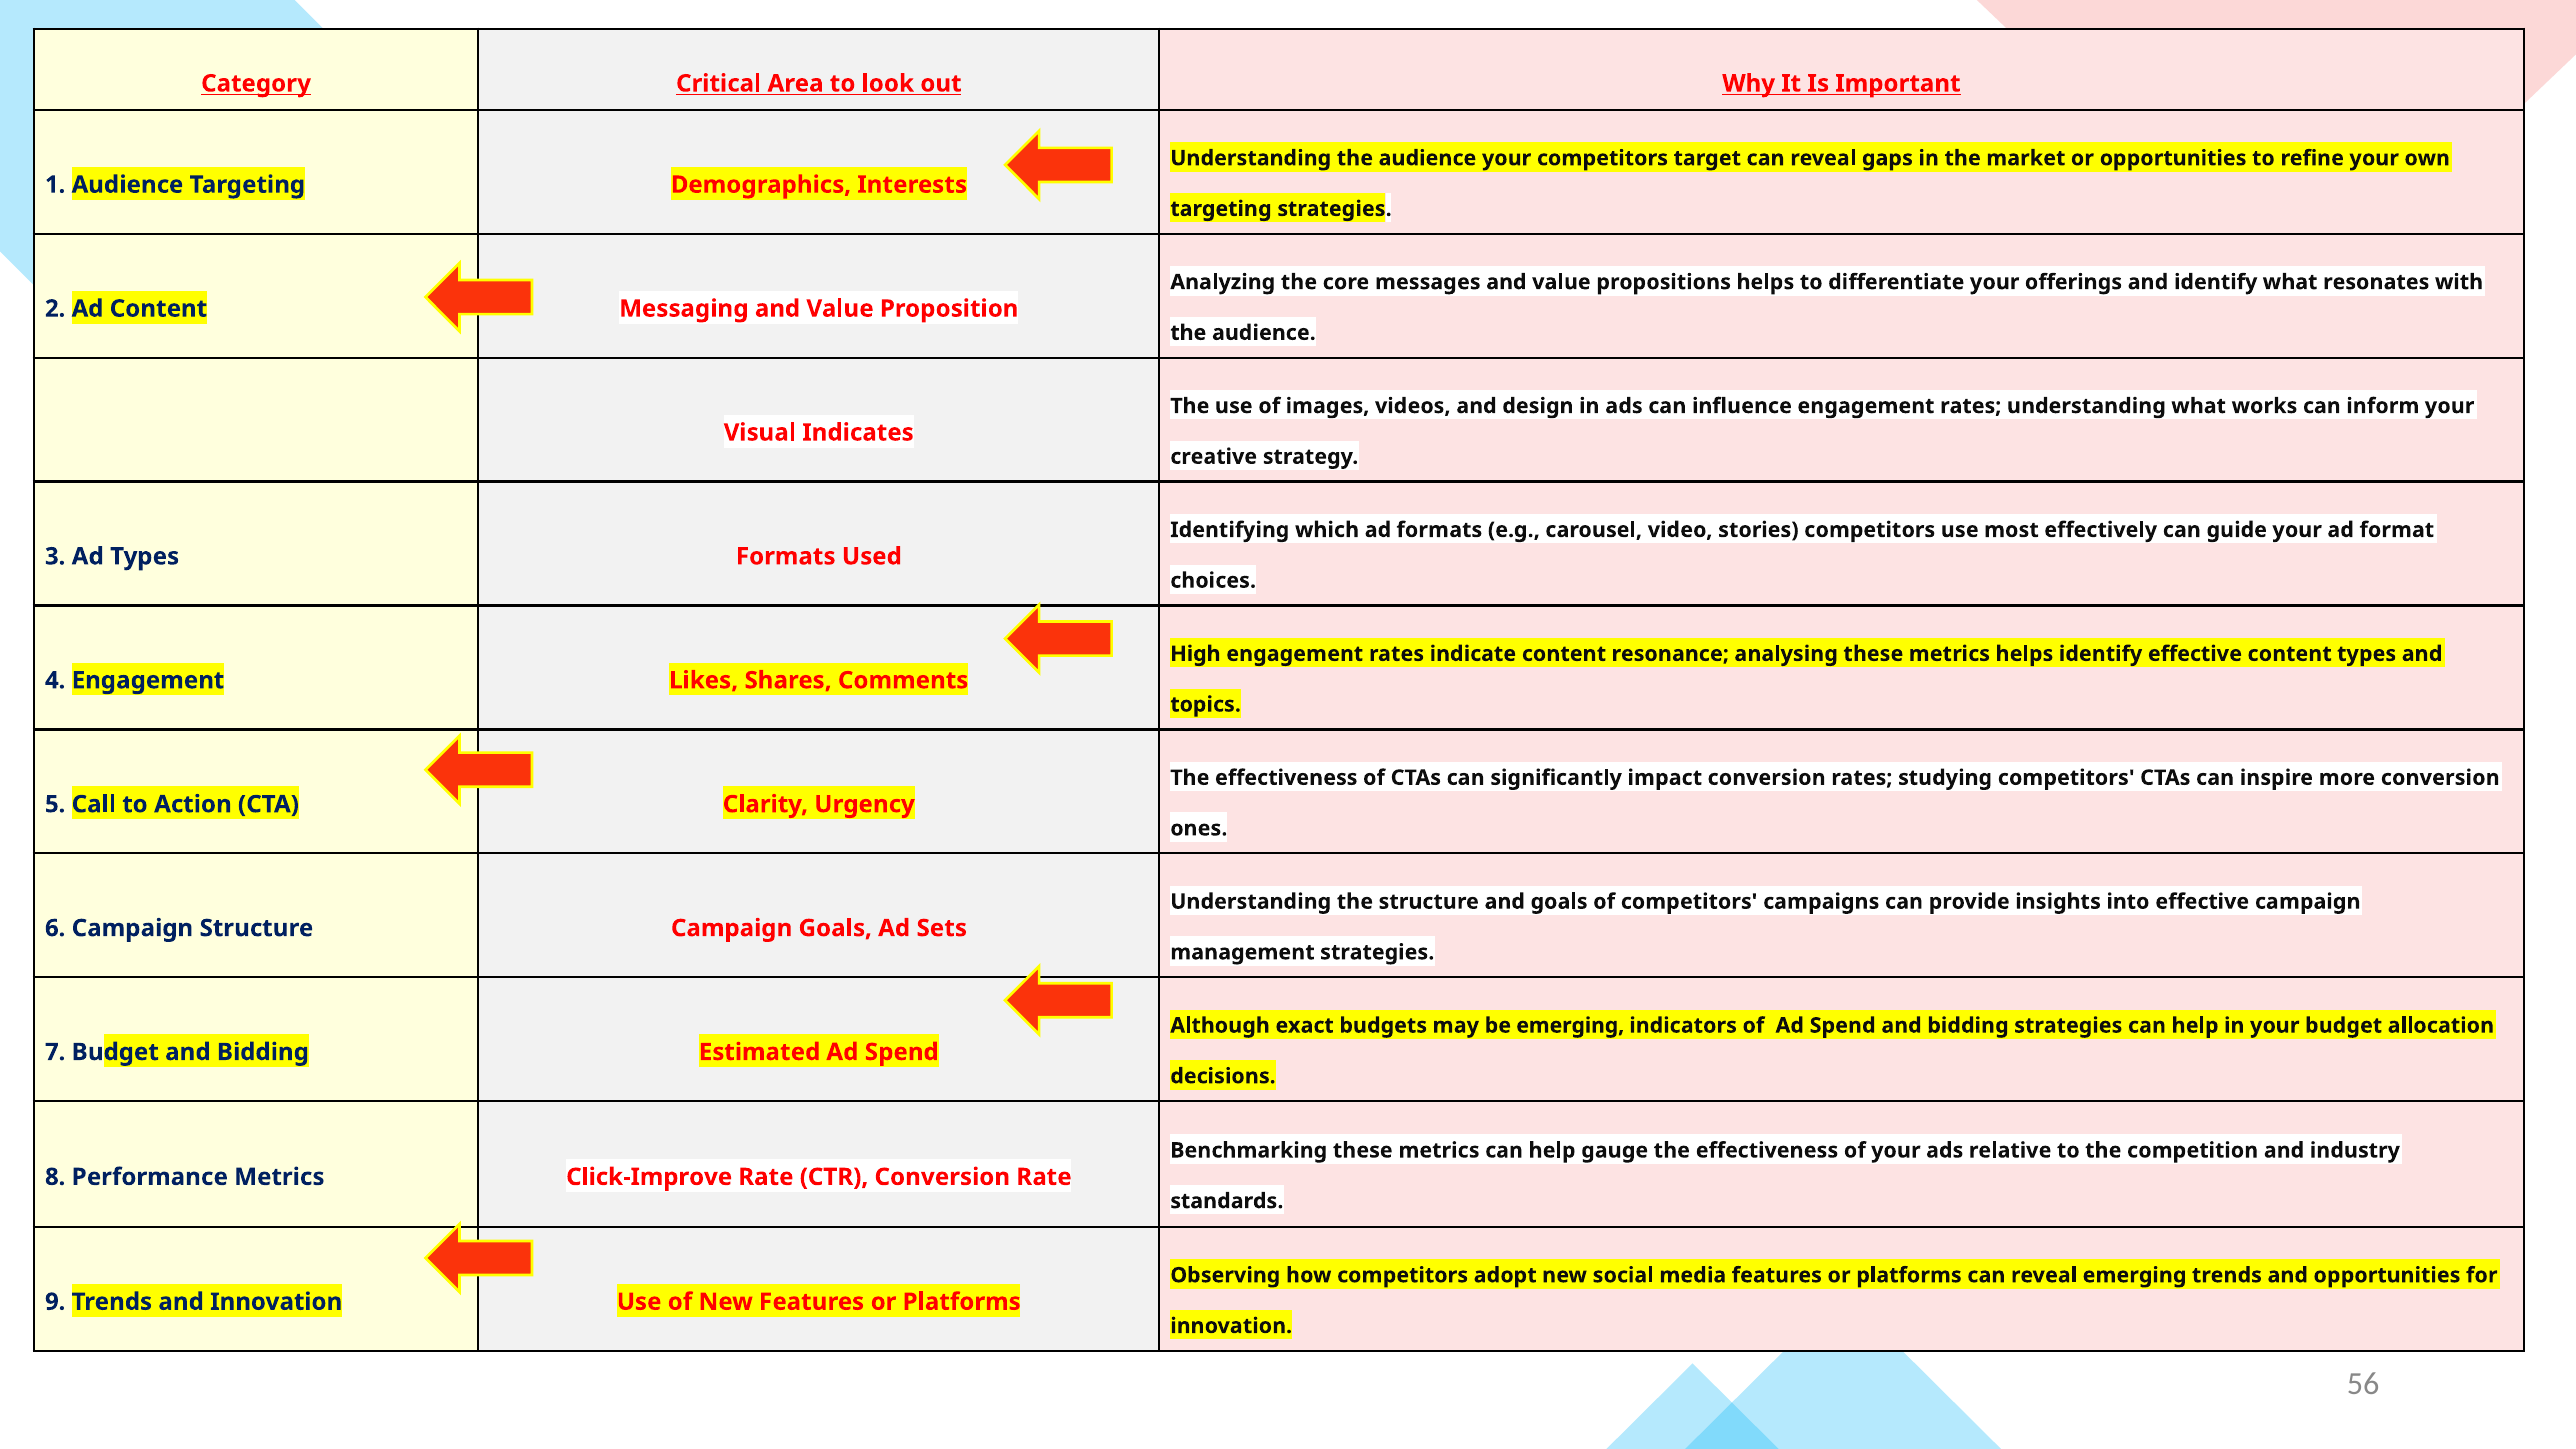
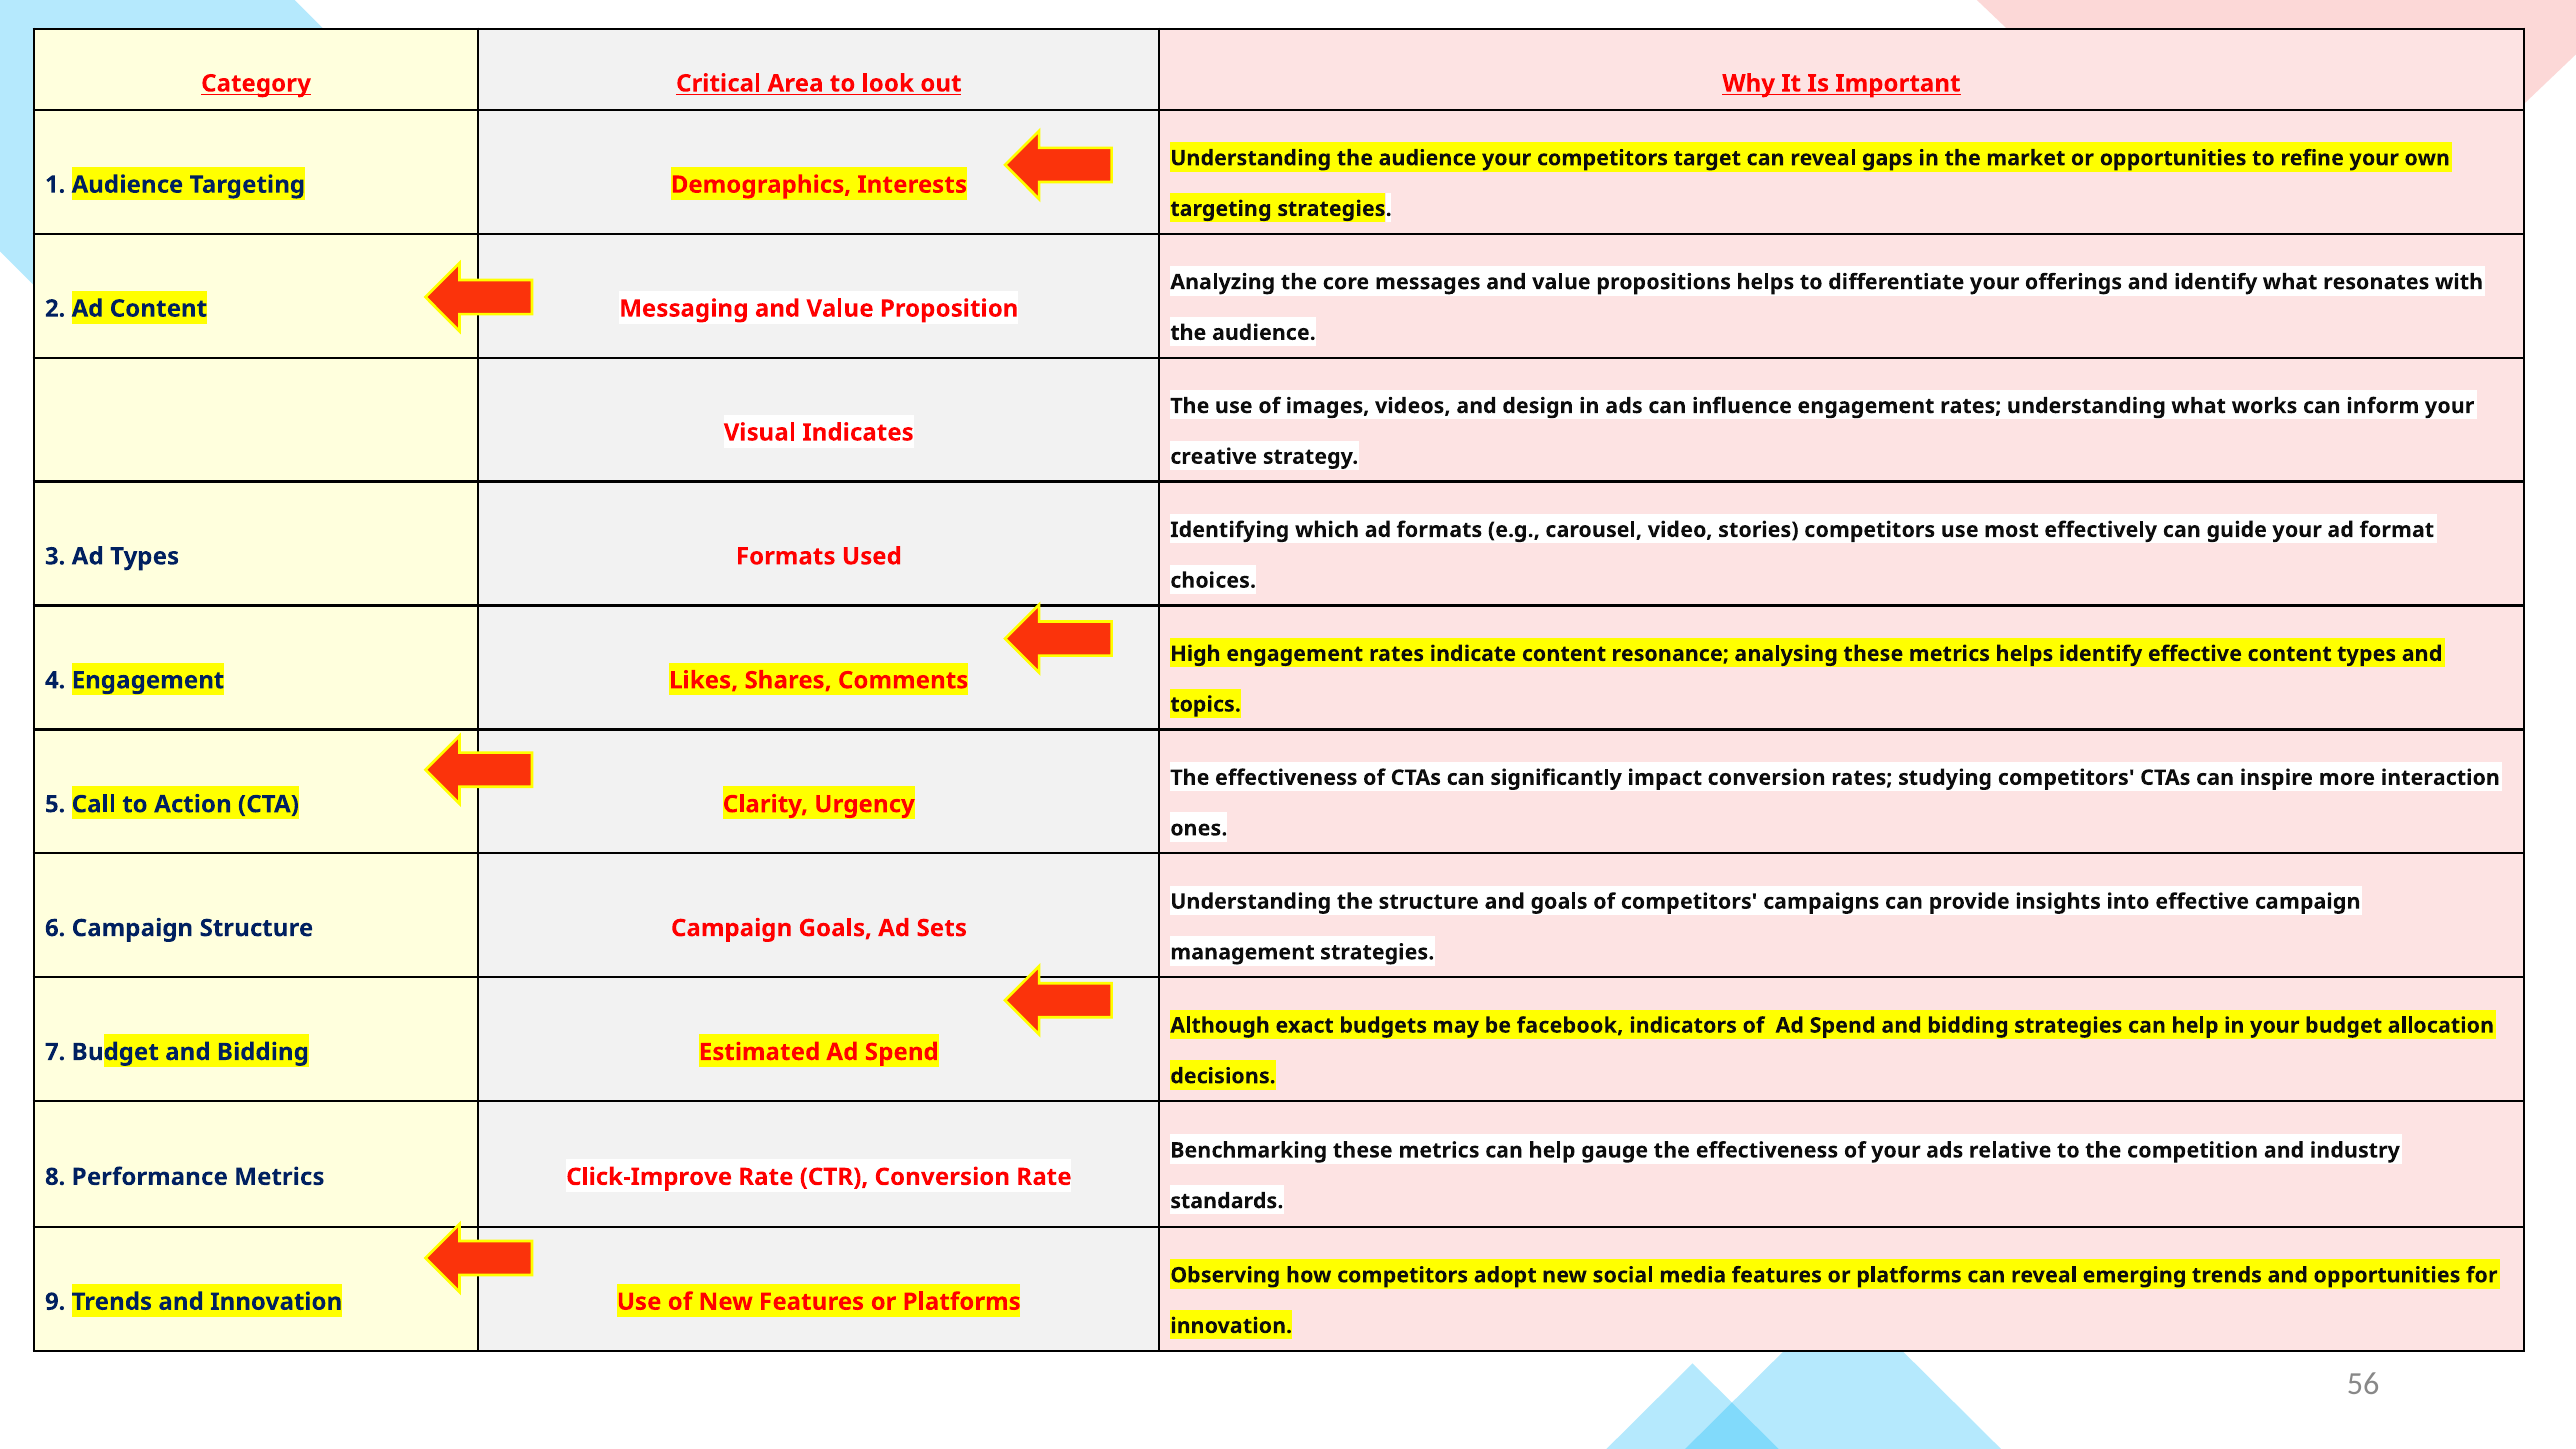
more conversion: conversion -> interaction
be emerging: emerging -> facebook
